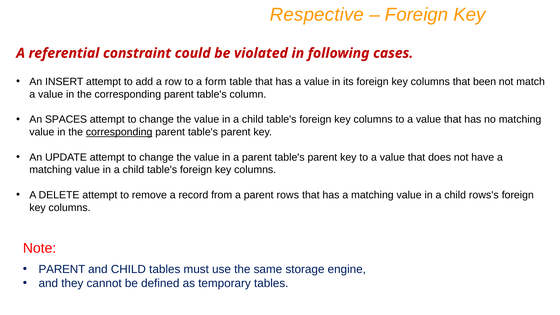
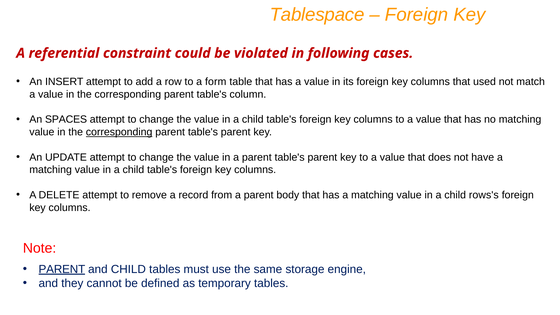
Respective: Respective -> Tablespace
been: been -> used
rows: rows -> body
PARENT at (62, 269) underline: none -> present
